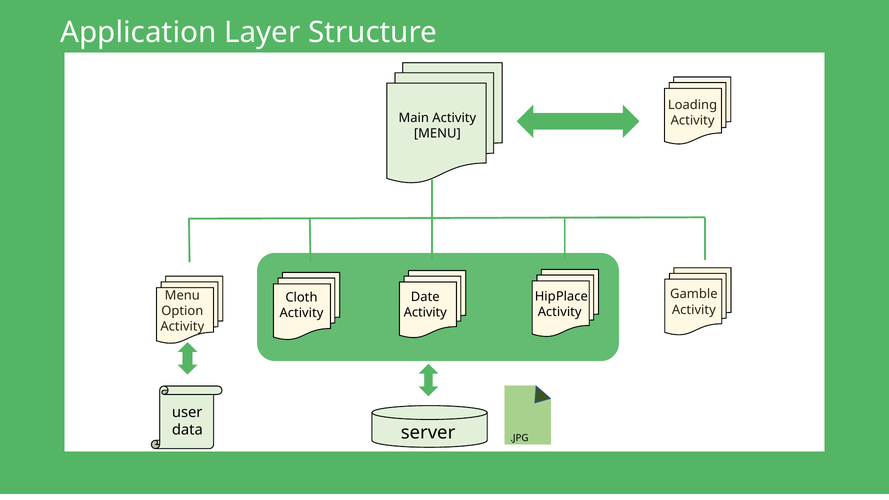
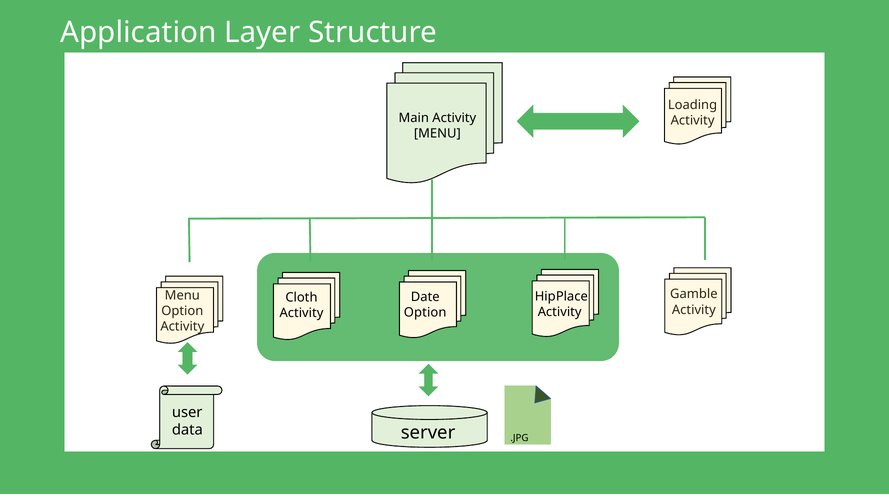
Activity at (425, 313): Activity -> Option
